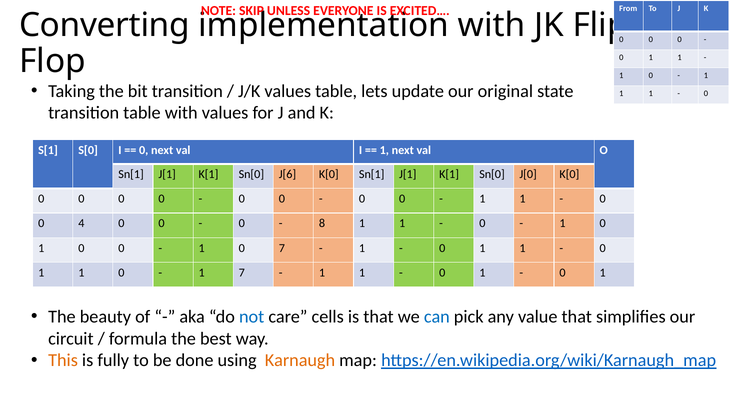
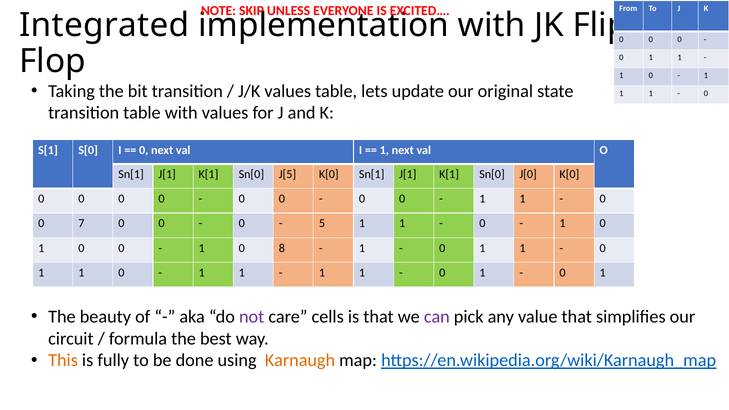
Converting: Converting -> Integrated
J[6: J[6 -> J[5
4: 4 -> 7
8: 8 -> 5
0 7: 7 -> 8
7 at (242, 273): 7 -> 1
not colour: blue -> purple
can colour: blue -> purple
